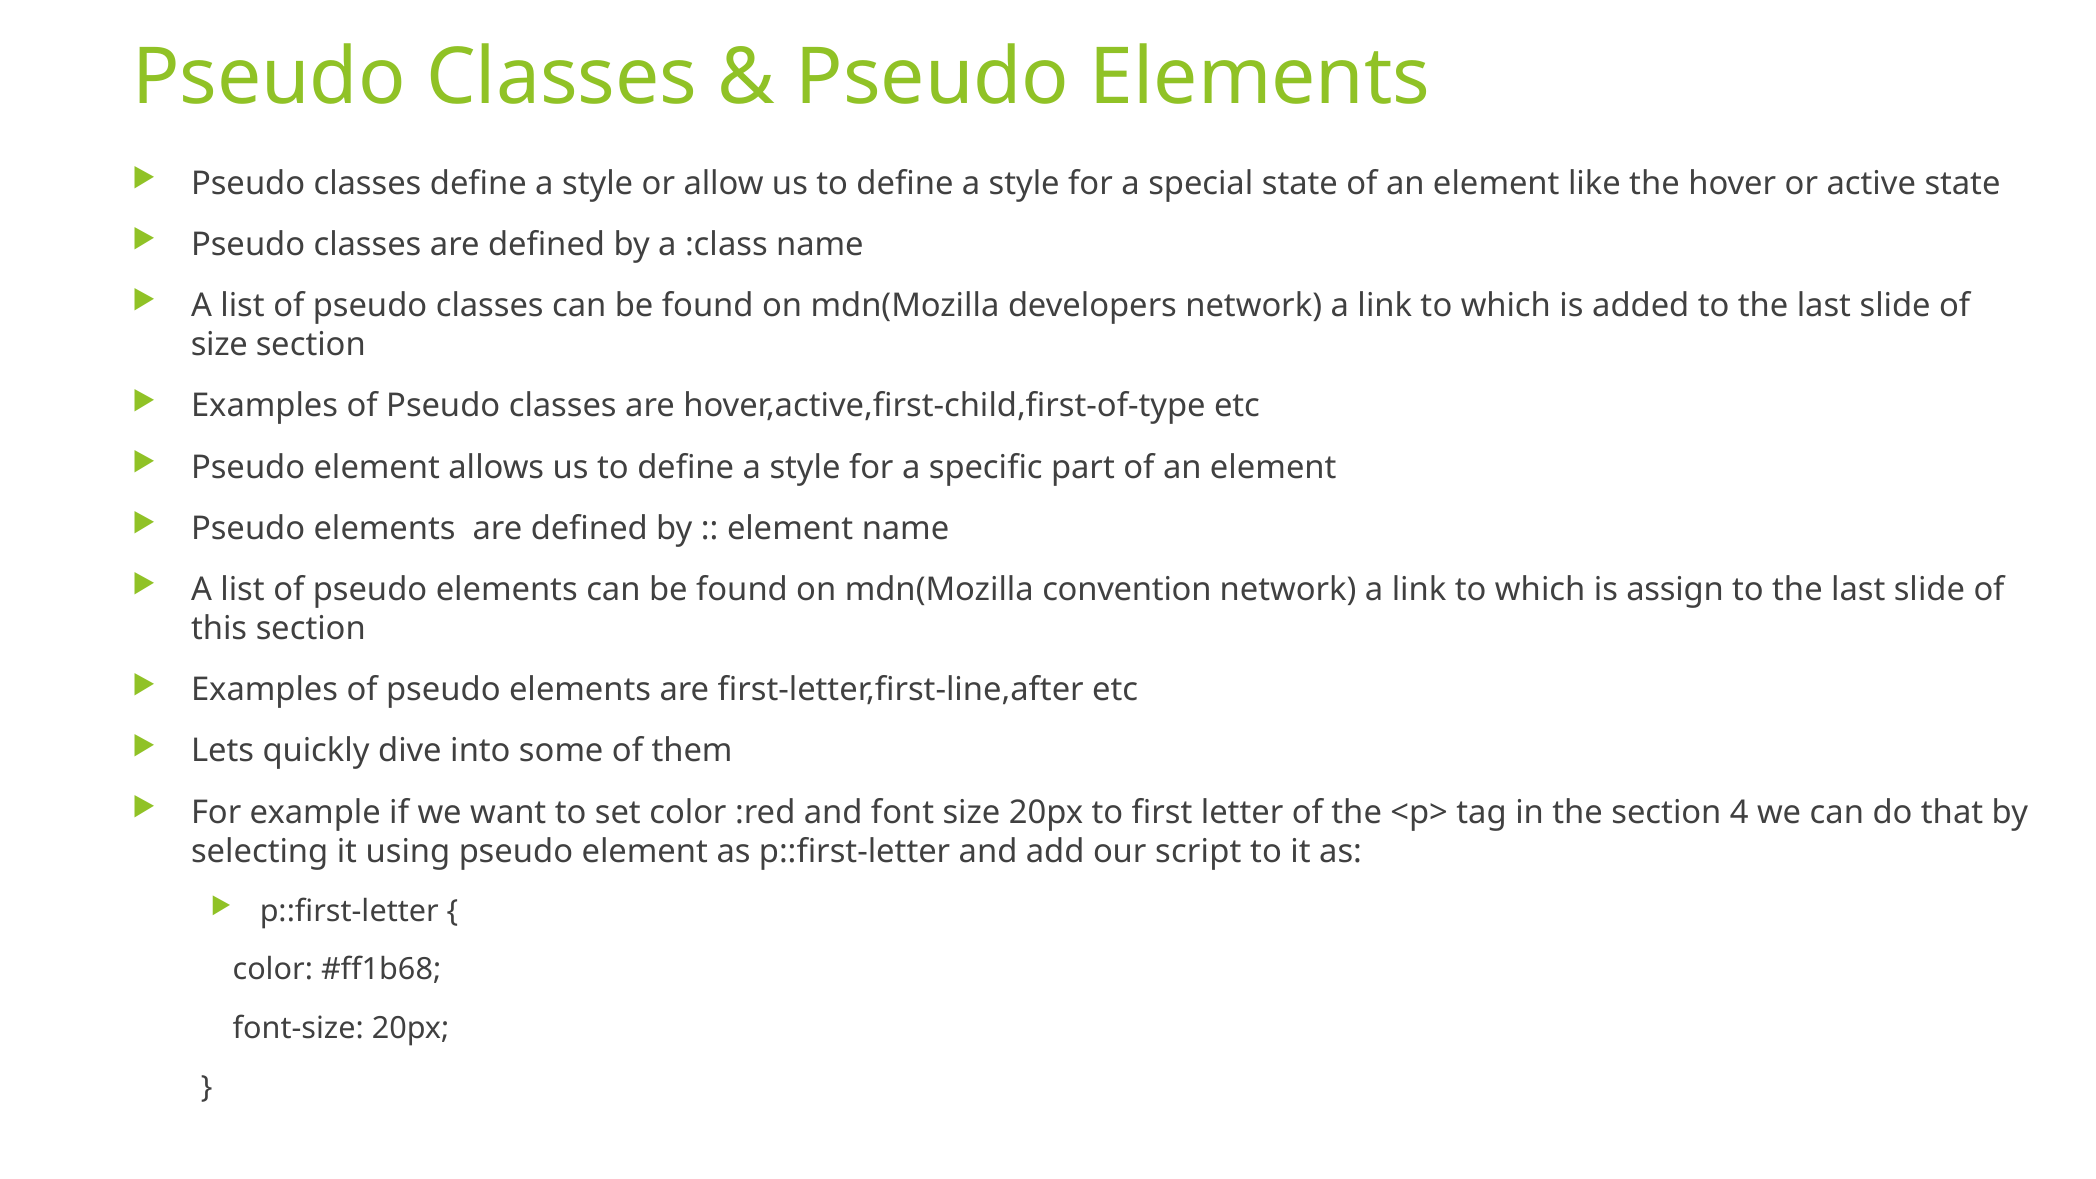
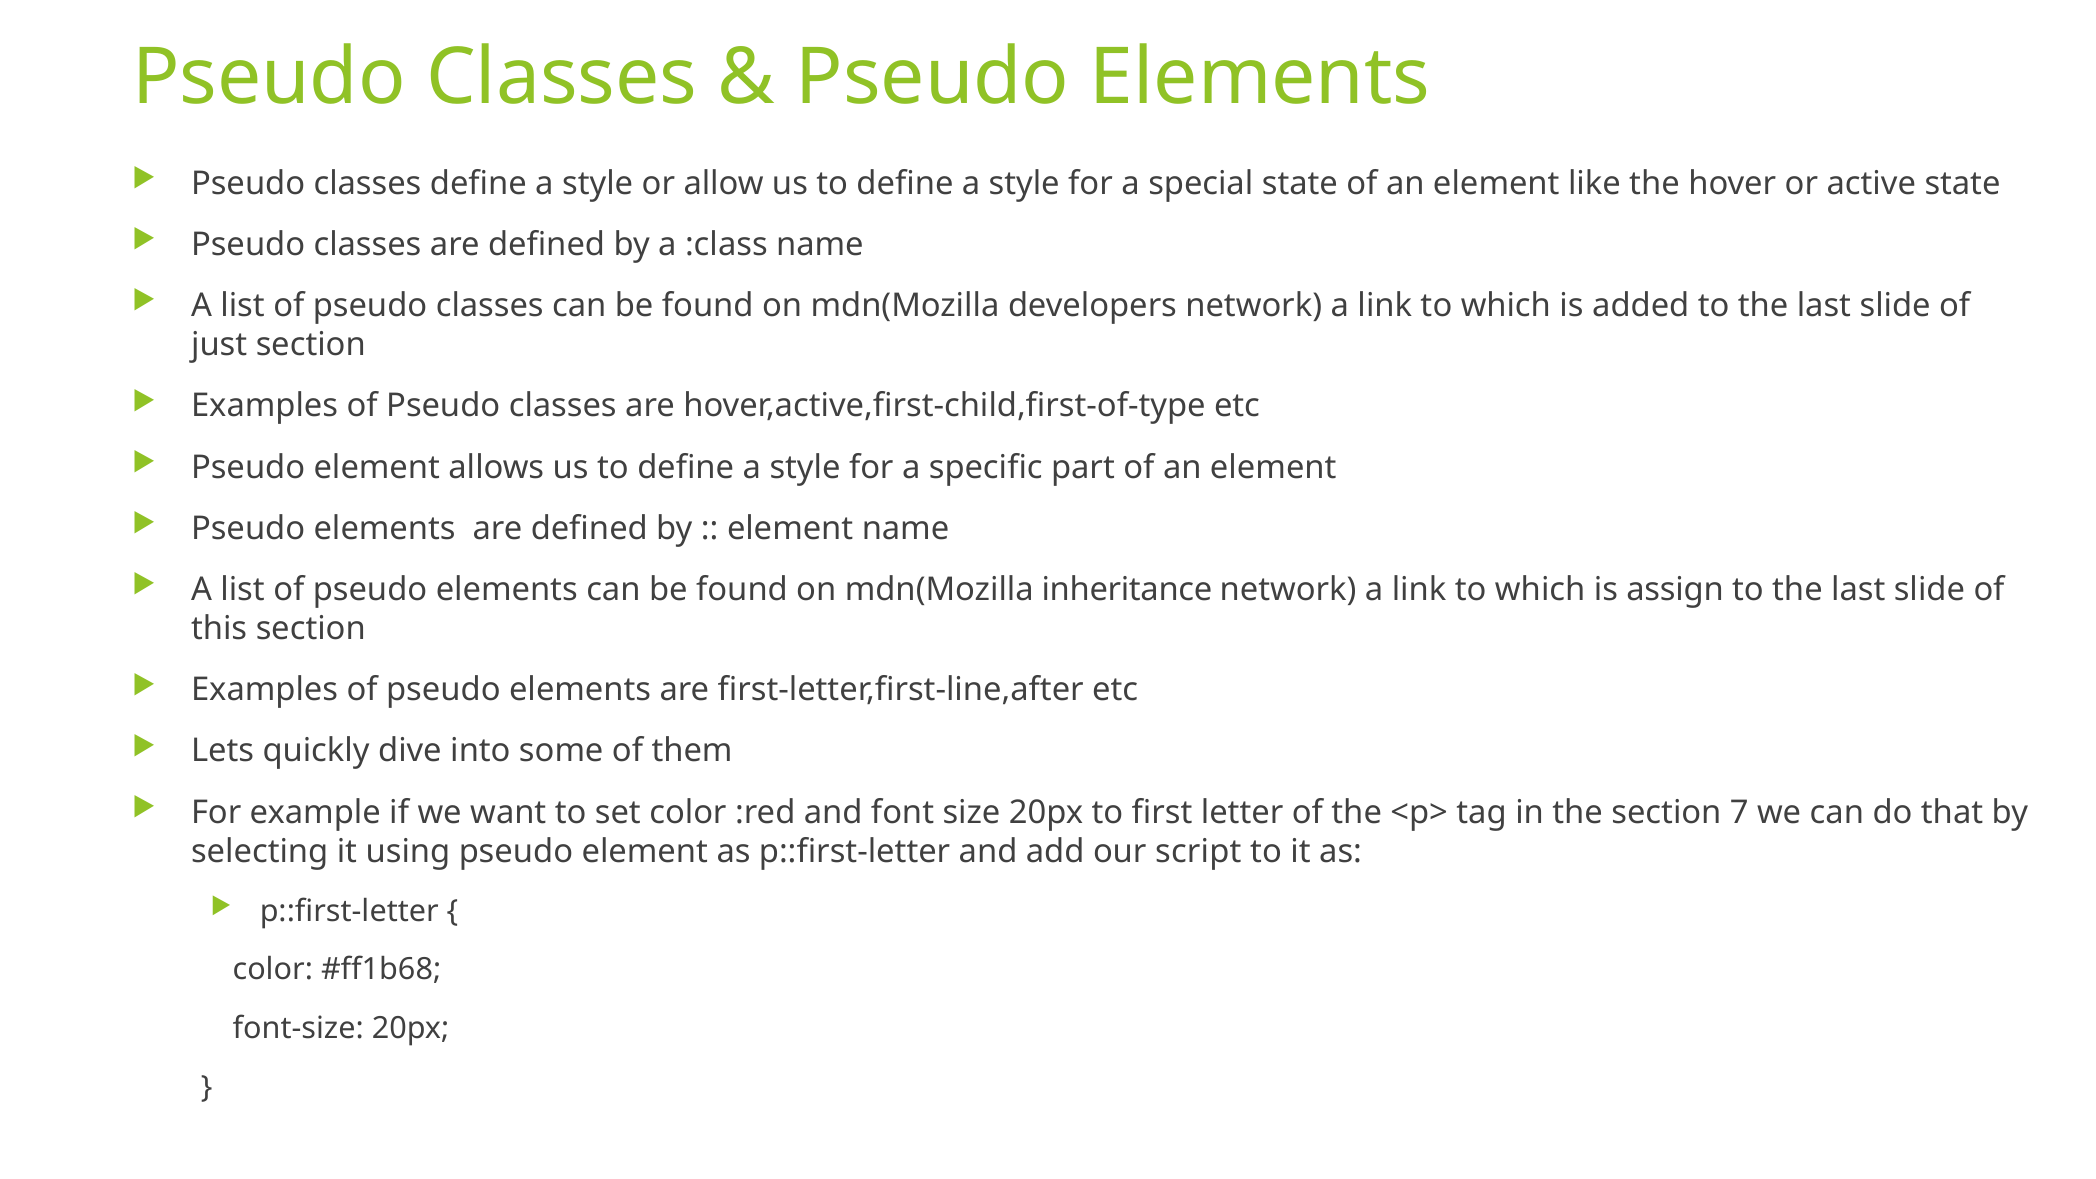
size at (219, 345): size -> just
convention: convention -> inheritance
4: 4 -> 7
